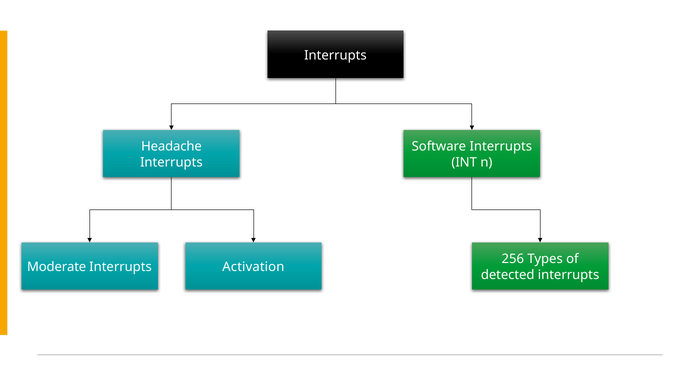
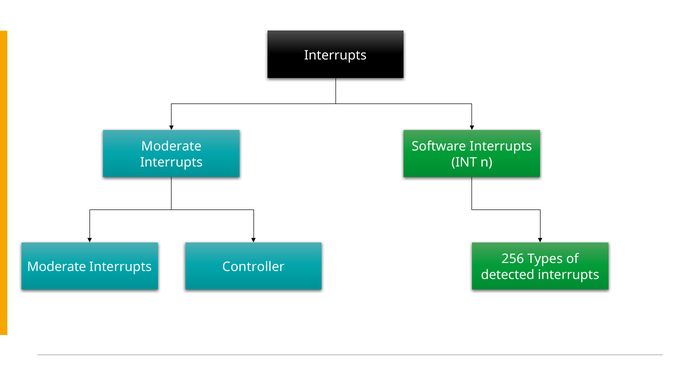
Headache at (171, 147): Headache -> Moderate
Activation: Activation -> Controller
